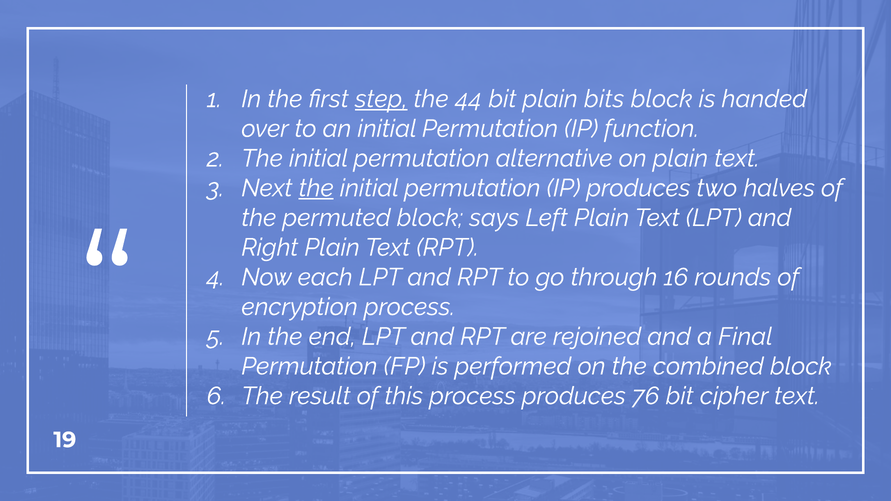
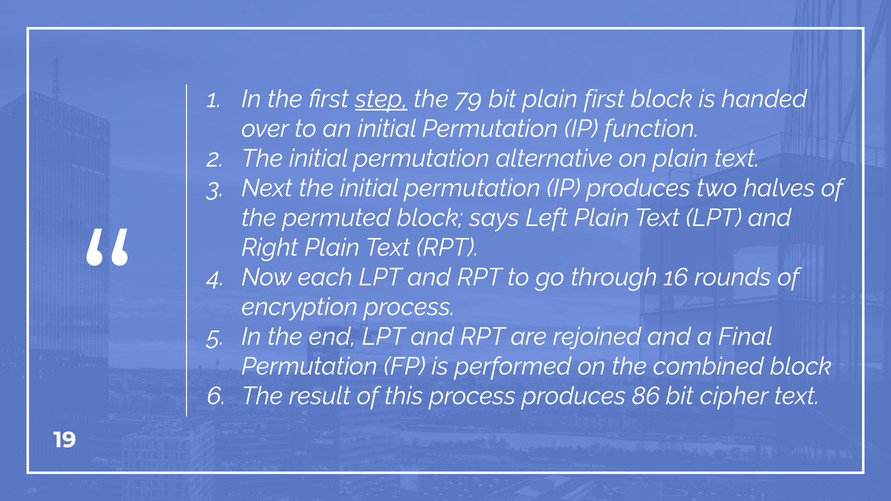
44: 44 -> 79
plain bits: bits -> first
the at (316, 188) underline: present -> none
76: 76 -> 86
